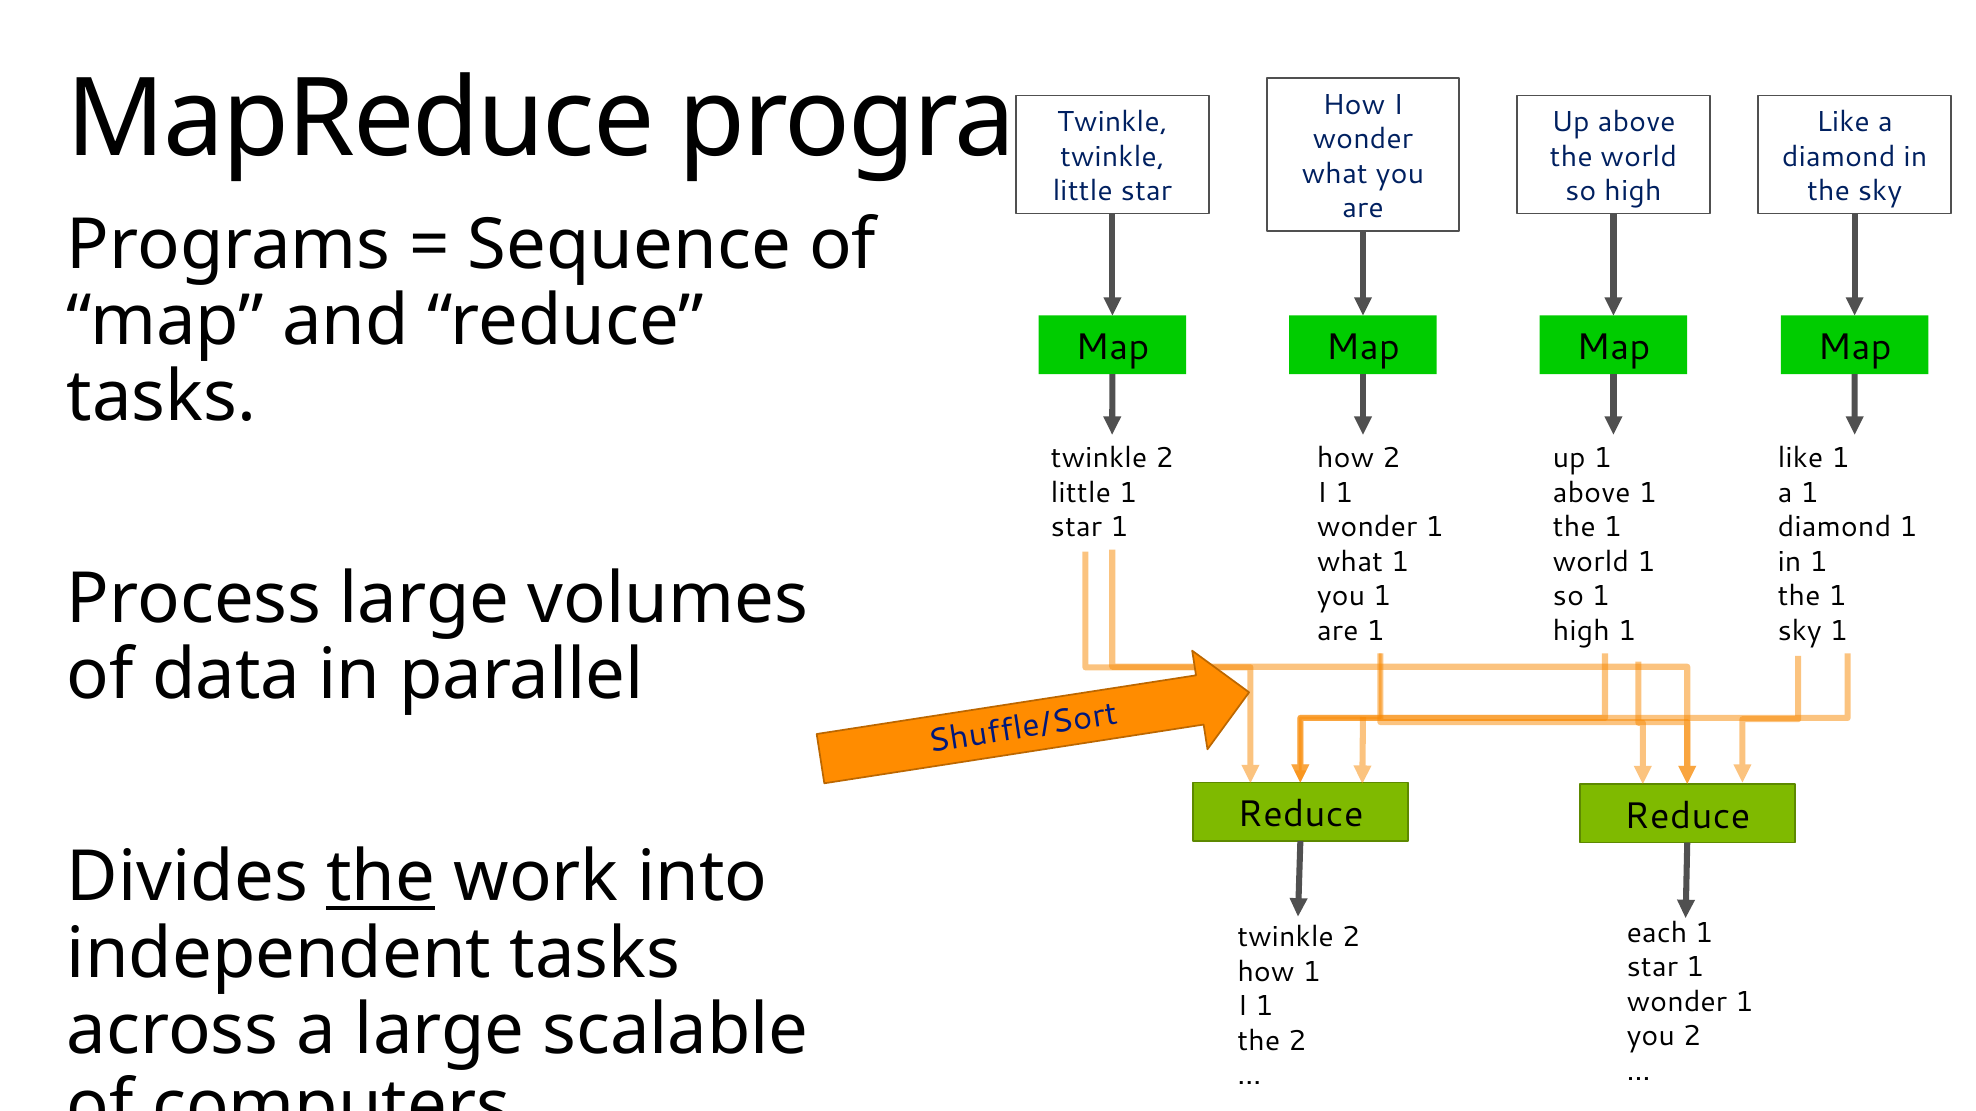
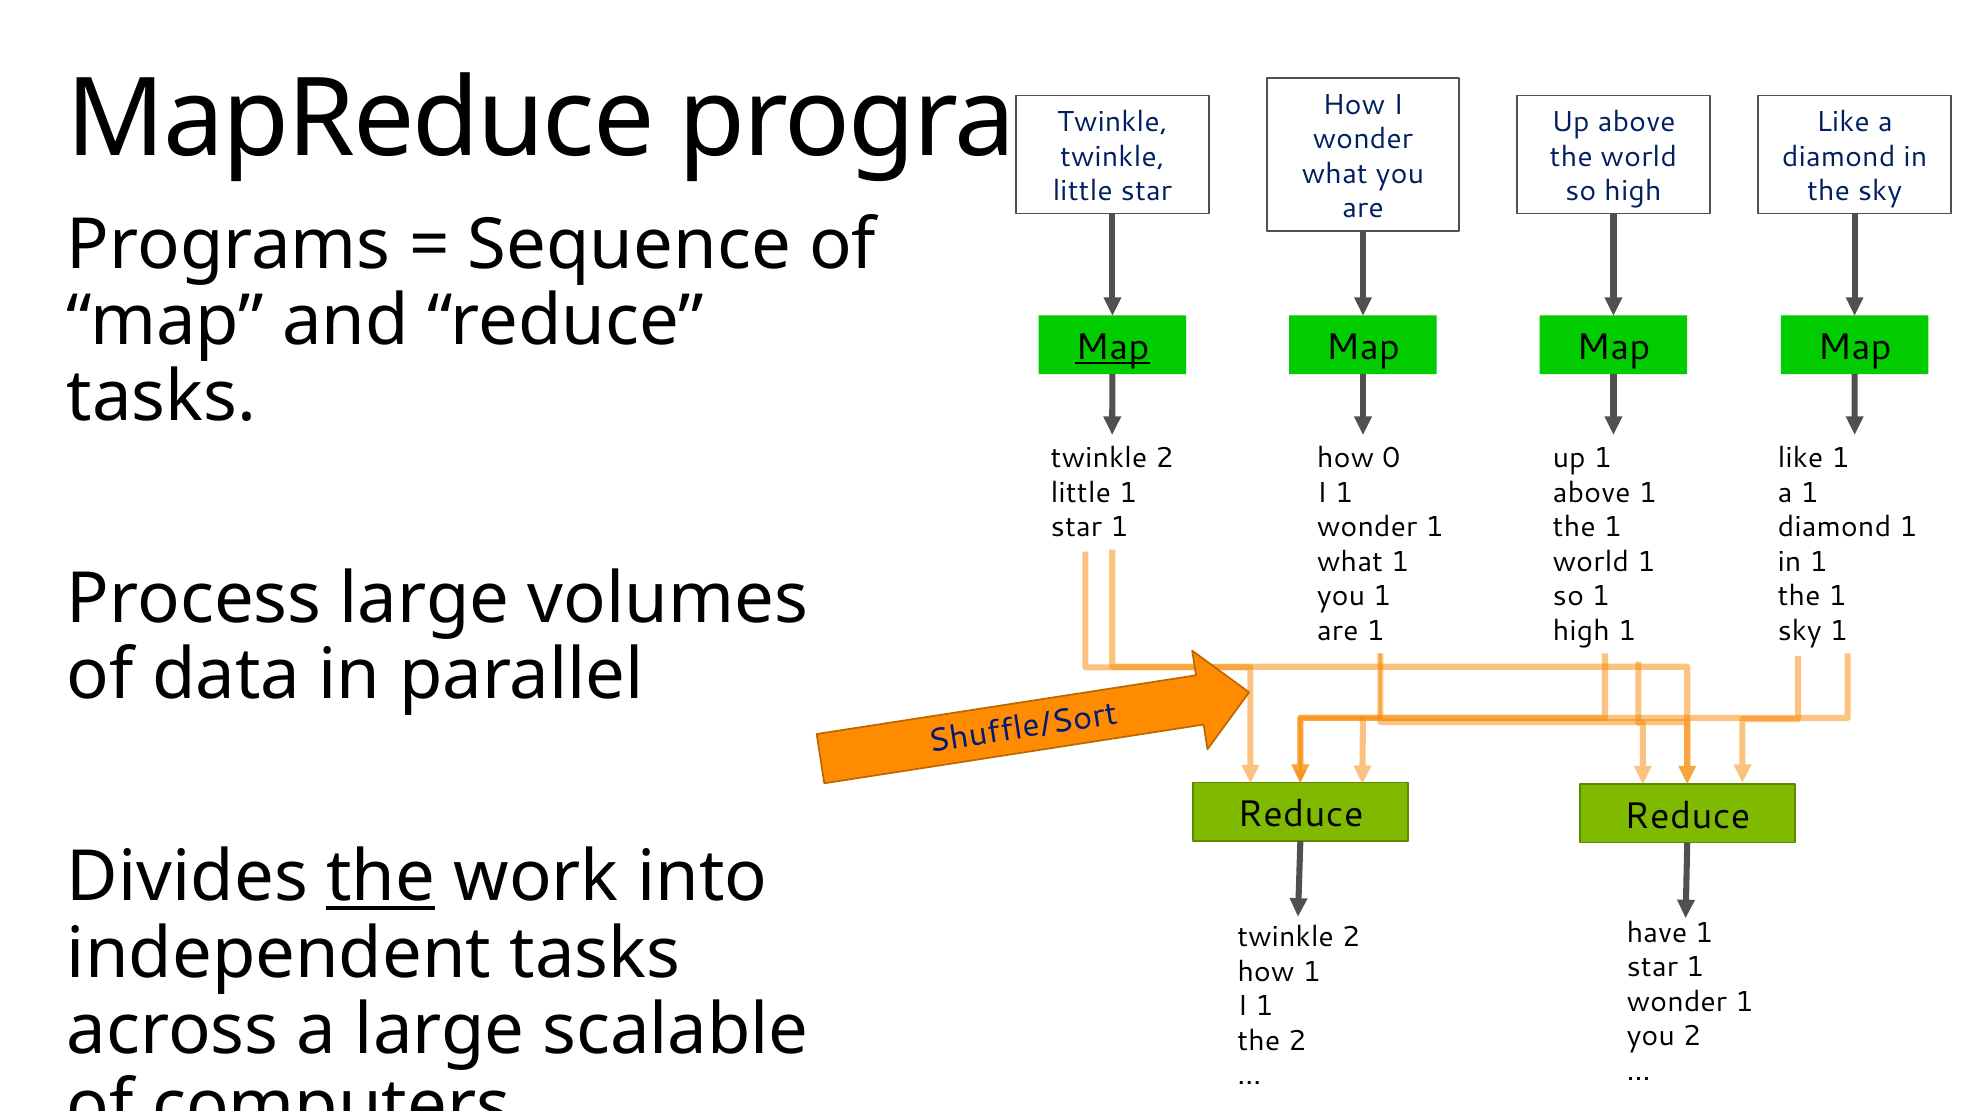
Map at (1112, 347) underline: none -> present
how 2: 2 -> 0
each: each -> have
